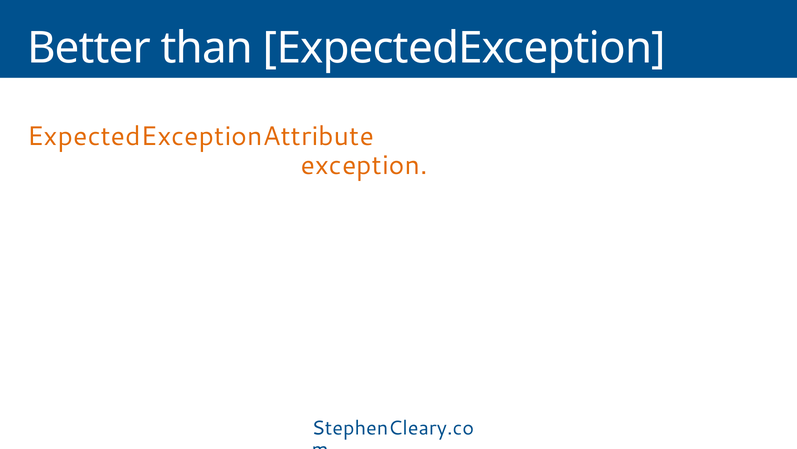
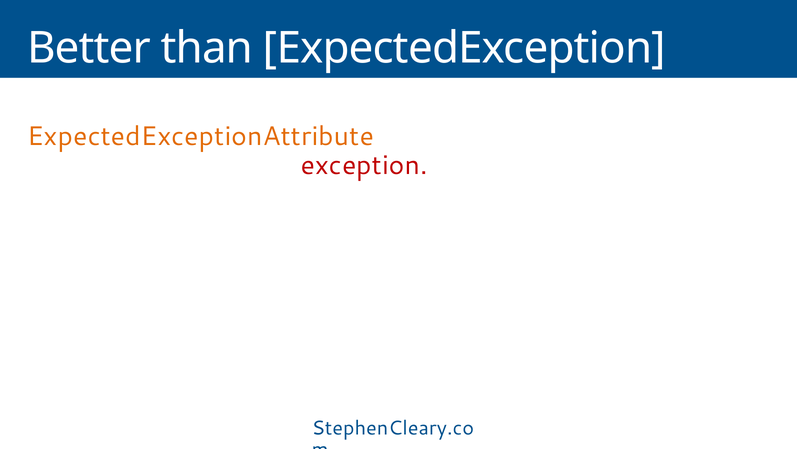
exception colour: orange -> red
